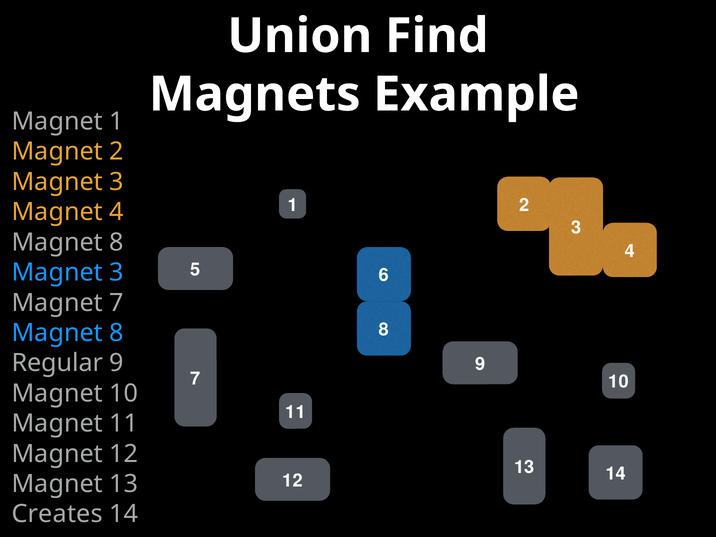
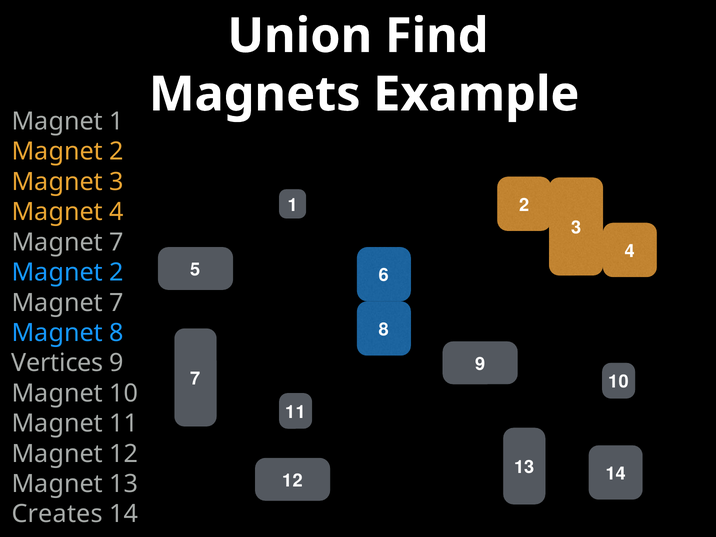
8 at (117, 242): 8 -> 7
3 at (117, 273): 3 -> 2
Regular: Regular -> Vertices
